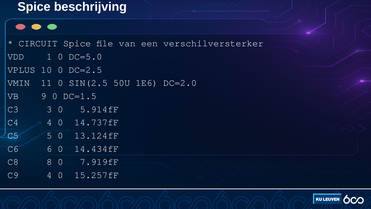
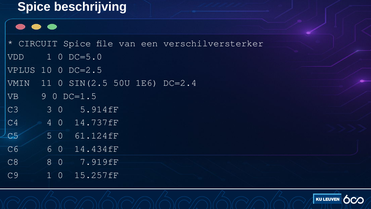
DC=2.0: DC=2.0 -> DC=2.4
13.124fF: 13.124fF -> 61.124fF
C9 4: 4 -> 1
